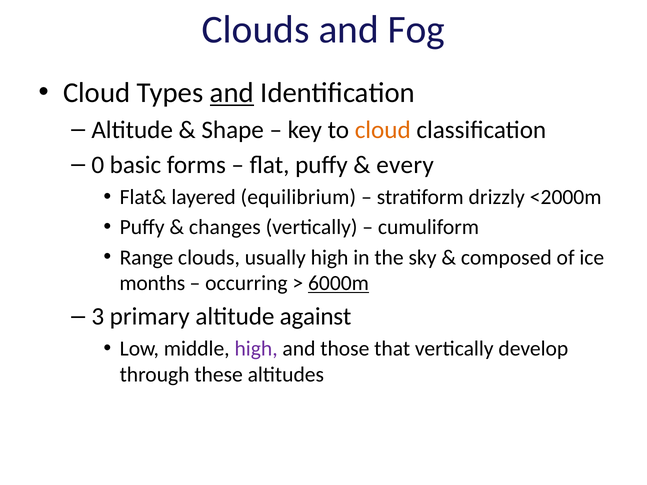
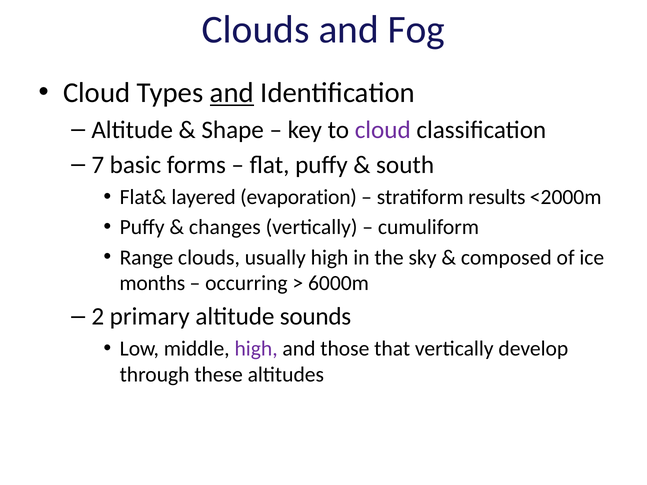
cloud at (383, 130) colour: orange -> purple
0: 0 -> 7
every: every -> south
equilibrium: equilibrium -> evaporation
drizzly: drizzly -> results
6000m underline: present -> none
3: 3 -> 2
against: against -> sounds
